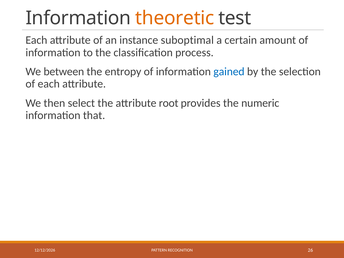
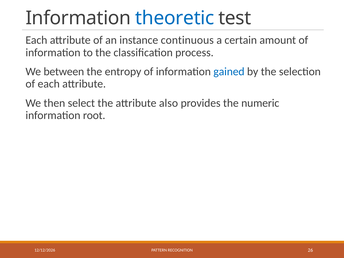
theoretic colour: orange -> blue
suboptimal: suboptimal -> continuous
root: root -> also
that: that -> root
